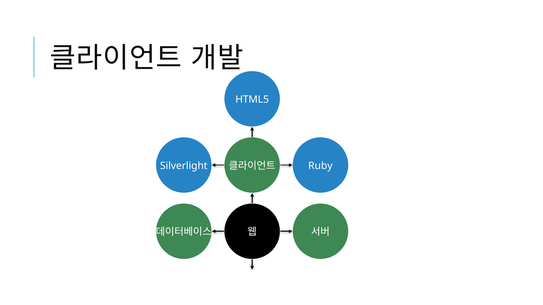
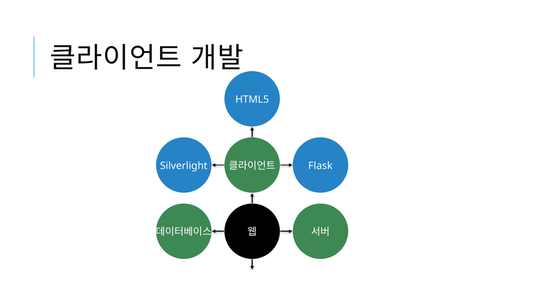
Ruby: Ruby -> Flask
